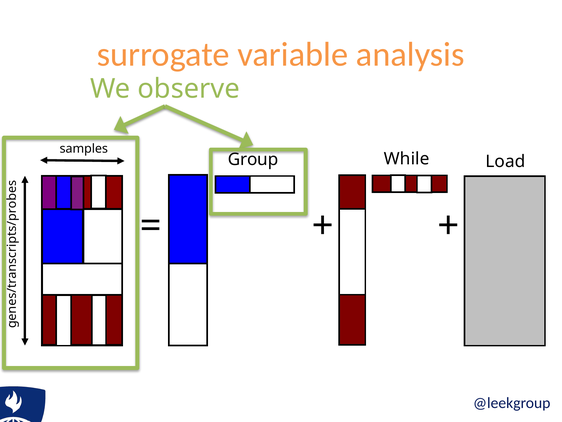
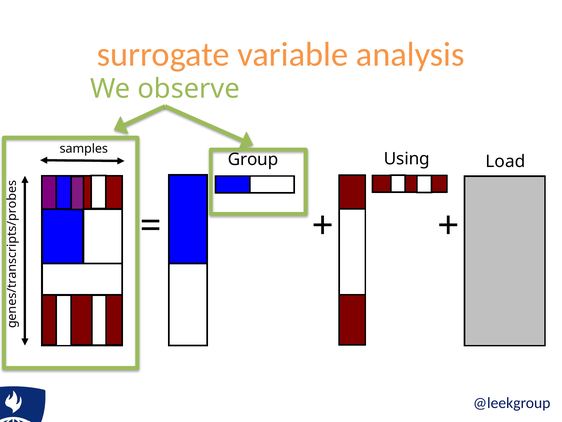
While: While -> Using
